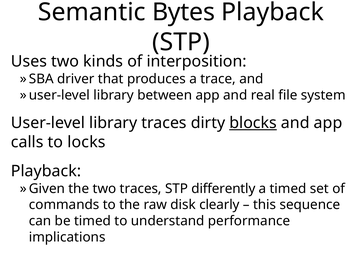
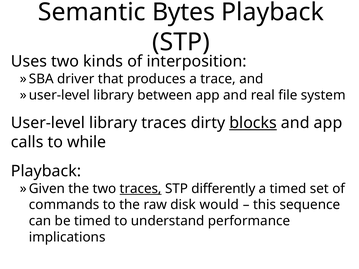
locks: locks -> while
traces at (141, 189) underline: none -> present
clearly: clearly -> would
